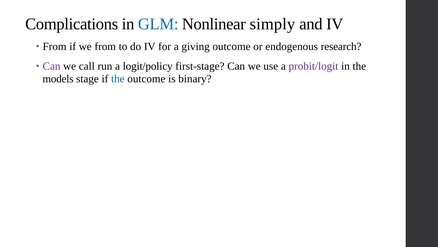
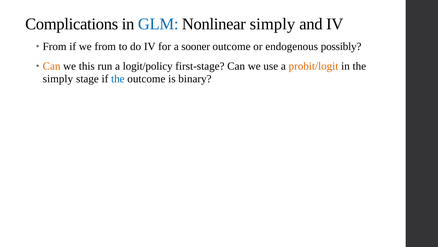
giving: giving -> sooner
research: research -> possibly
Can at (52, 66) colour: purple -> orange
call: call -> this
probit/logit colour: purple -> orange
models at (58, 79): models -> simply
